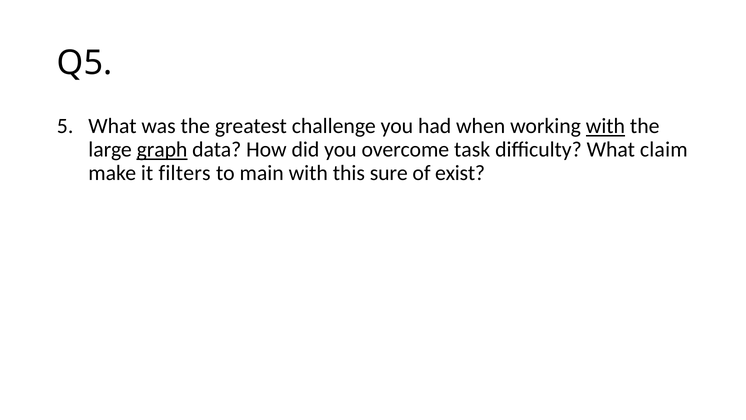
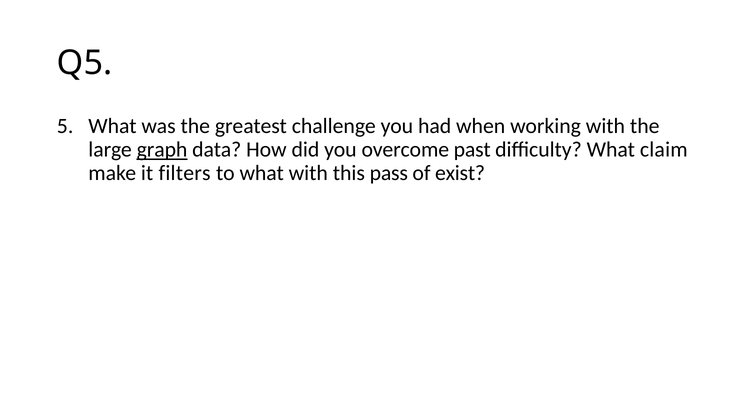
with at (605, 126) underline: present -> none
task: task -> past
to main: main -> what
sure: sure -> pass
